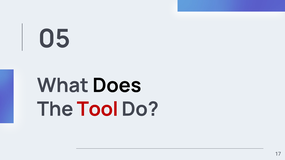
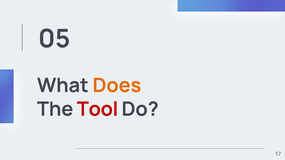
Does colour: black -> orange
